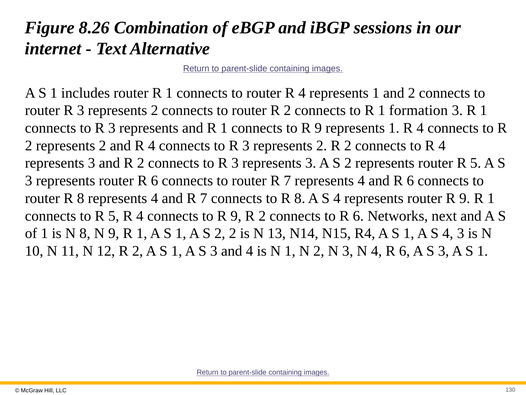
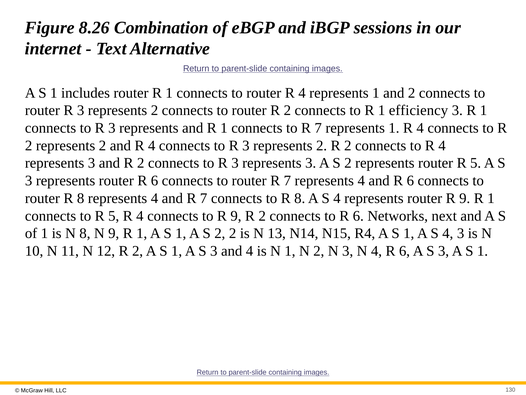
formation: formation -> efficiency
9 at (318, 128): 9 -> 7
